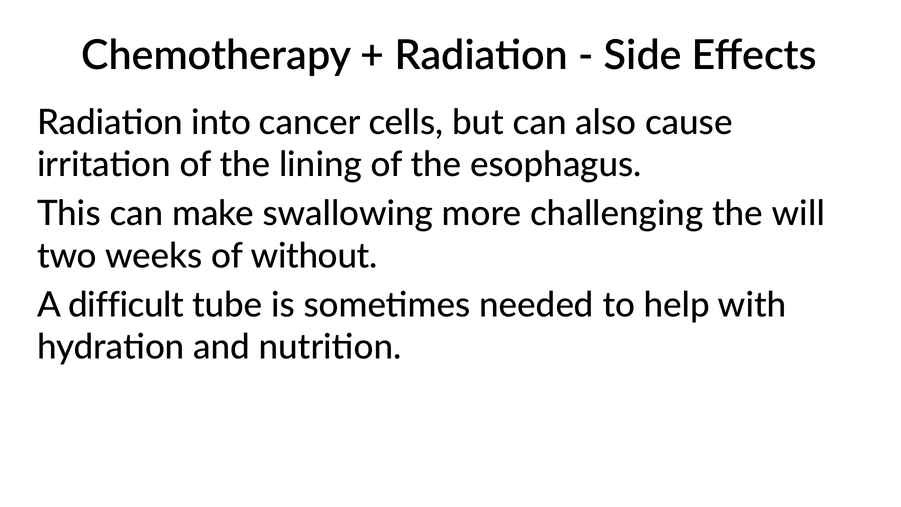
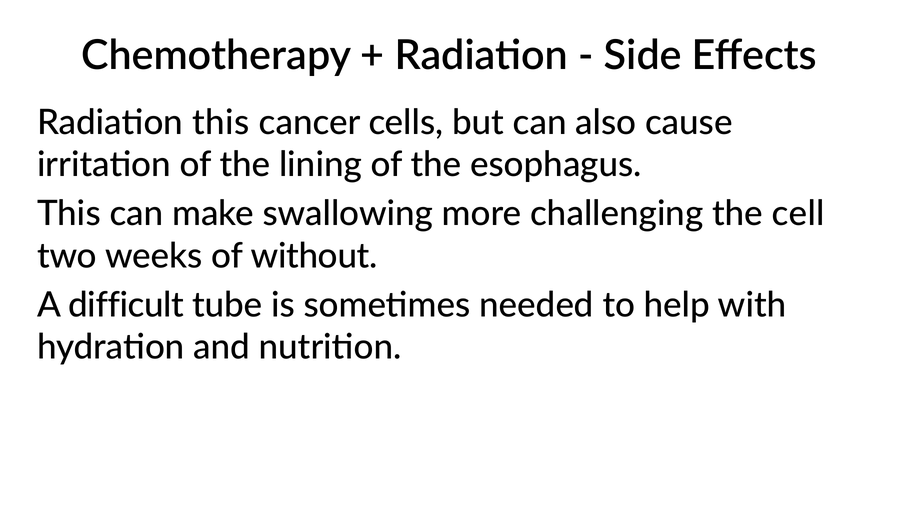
Radiation into: into -> this
will: will -> cell
